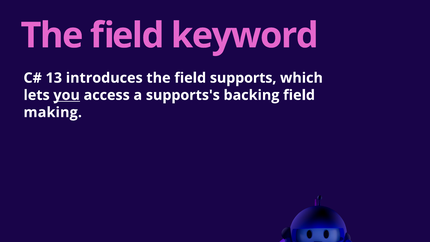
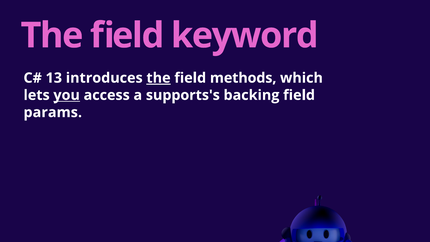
the at (158, 78) underline: none -> present
supports: supports -> methods
making: making -> params
